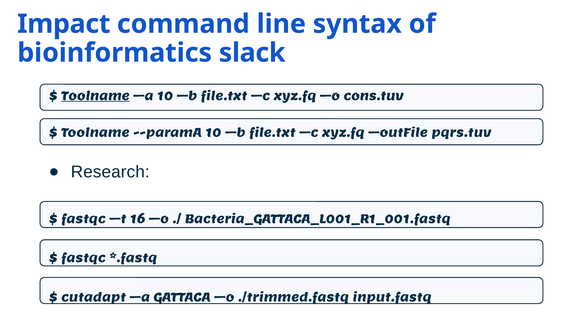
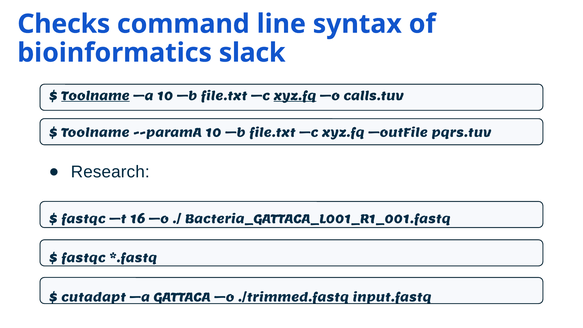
Impact: Impact -> Checks
xyz.fq at (295, 96) underline: none -> present
cons.tuv: cons.tuv -> calls.tuv
